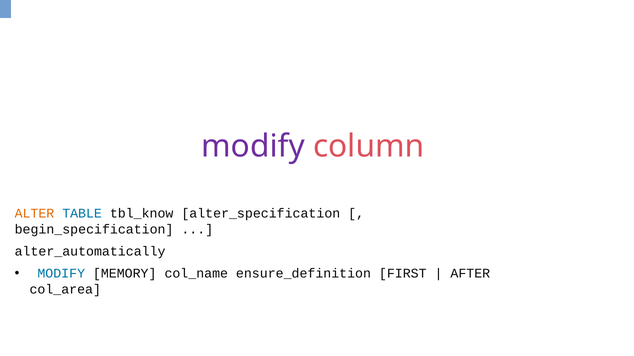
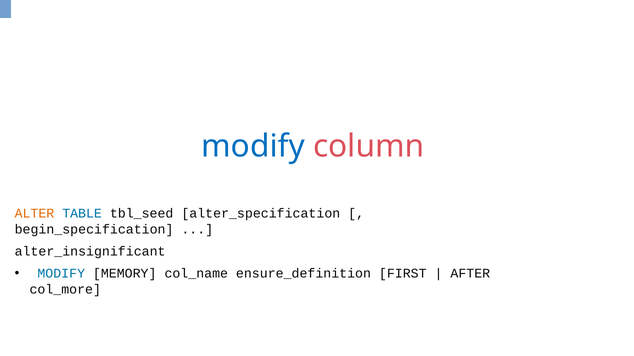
modify at (253, 146) colour: purple -> blue
tbl_know: tbl_know -> tbl_seed
alter_automatically: alter_automatically -> alter_insignificant
col_area: col_area -> col_more
